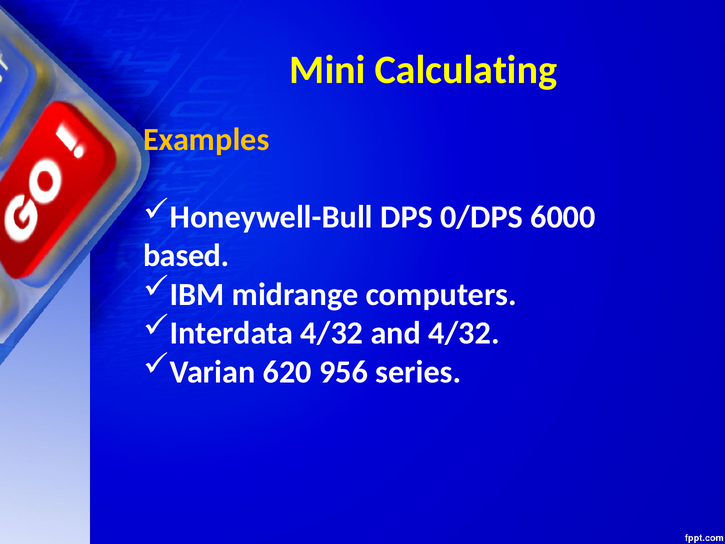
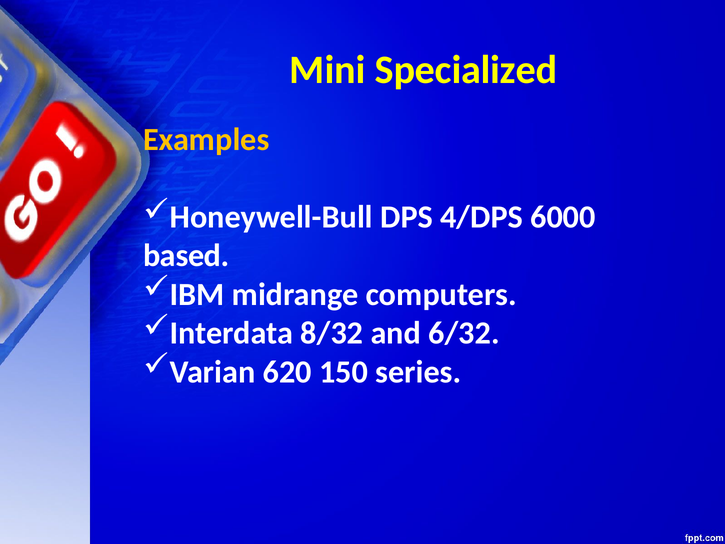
Calculating: Calculating -> Specialized
0/DPS: 0/DPS -> 4/DPS
Interdata 4/32: 4/32 -> 8/32
and 4/32: 4/32 -> 6/32
956: 956 -> 150
